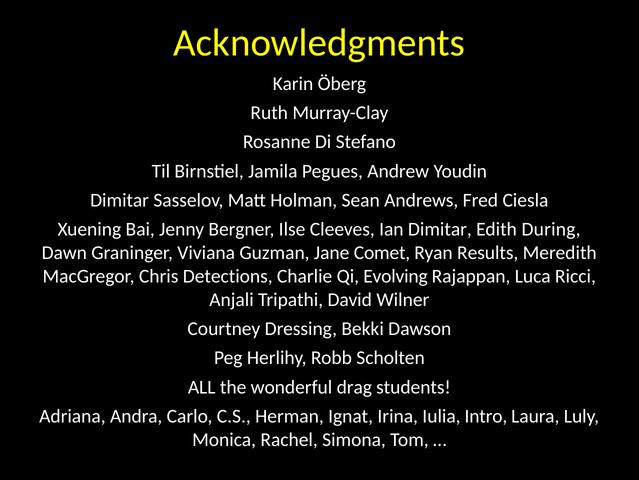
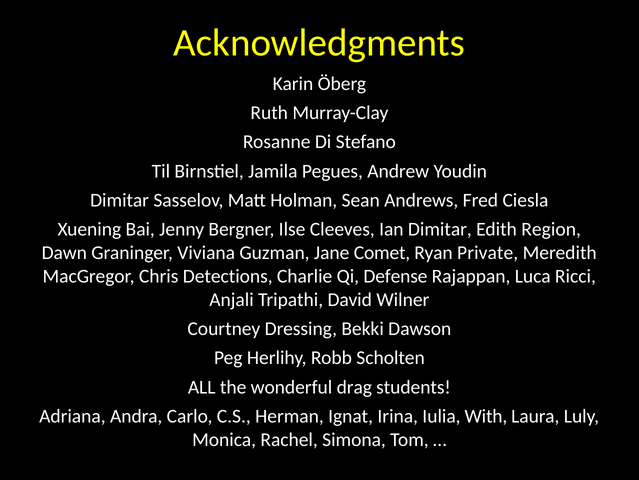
During: During -> Region
Results: Results -> Private
Evolving: Evolving -> Defense
Intro: Intro -> With
